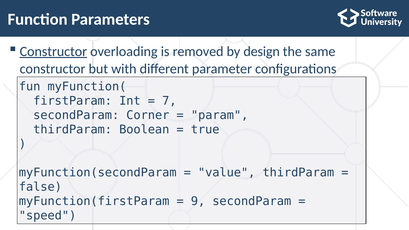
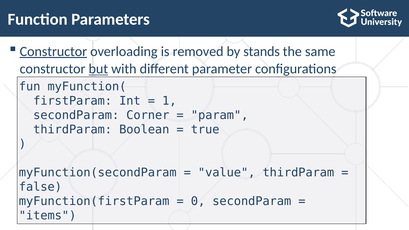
design: design -> stands
but underline: none -> present
7: 7 -> 1
9: 9 -> 0
speed: speed -> items
